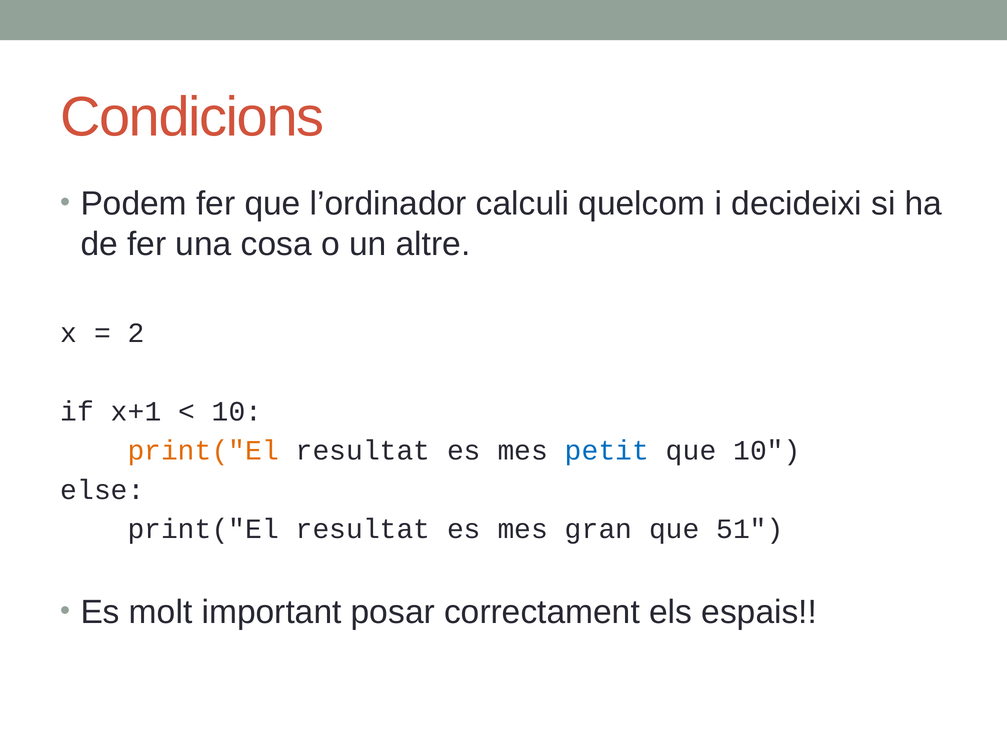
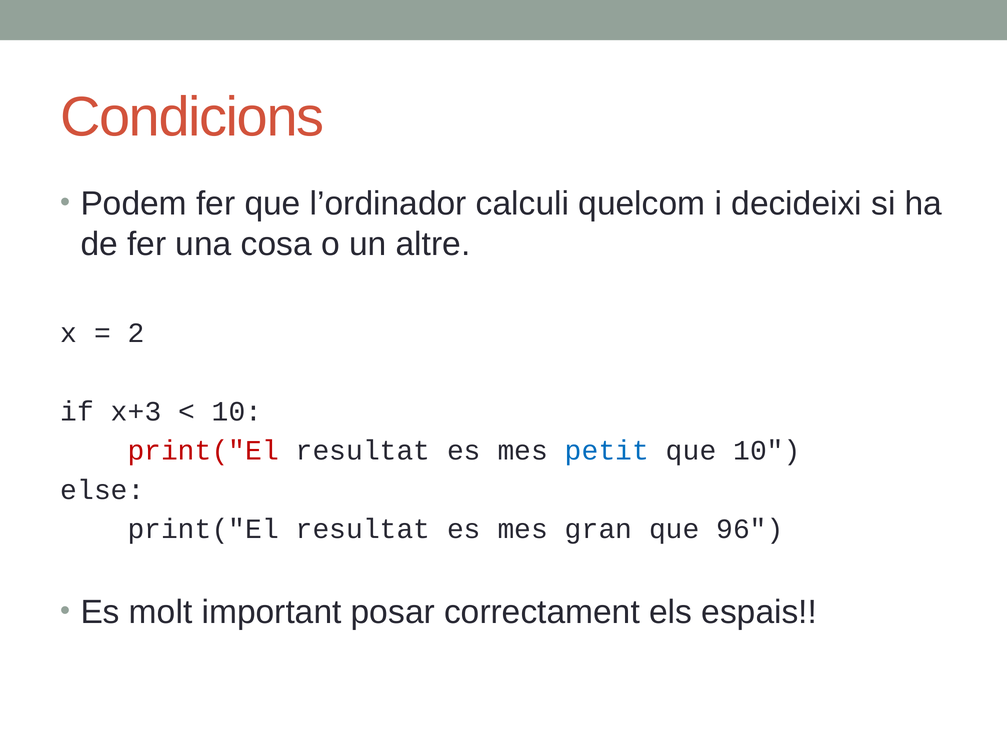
x+1: x+1 -> x+3
print("El at (203, 451) colour: orange -> red
51: 51 -> 96
